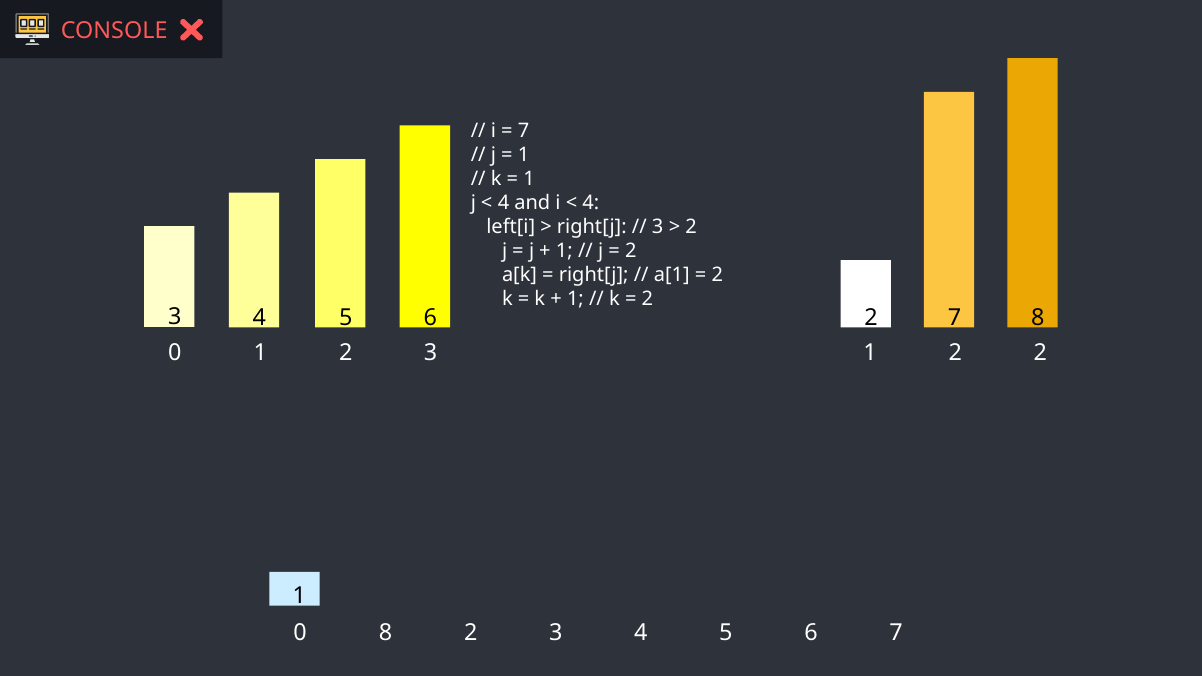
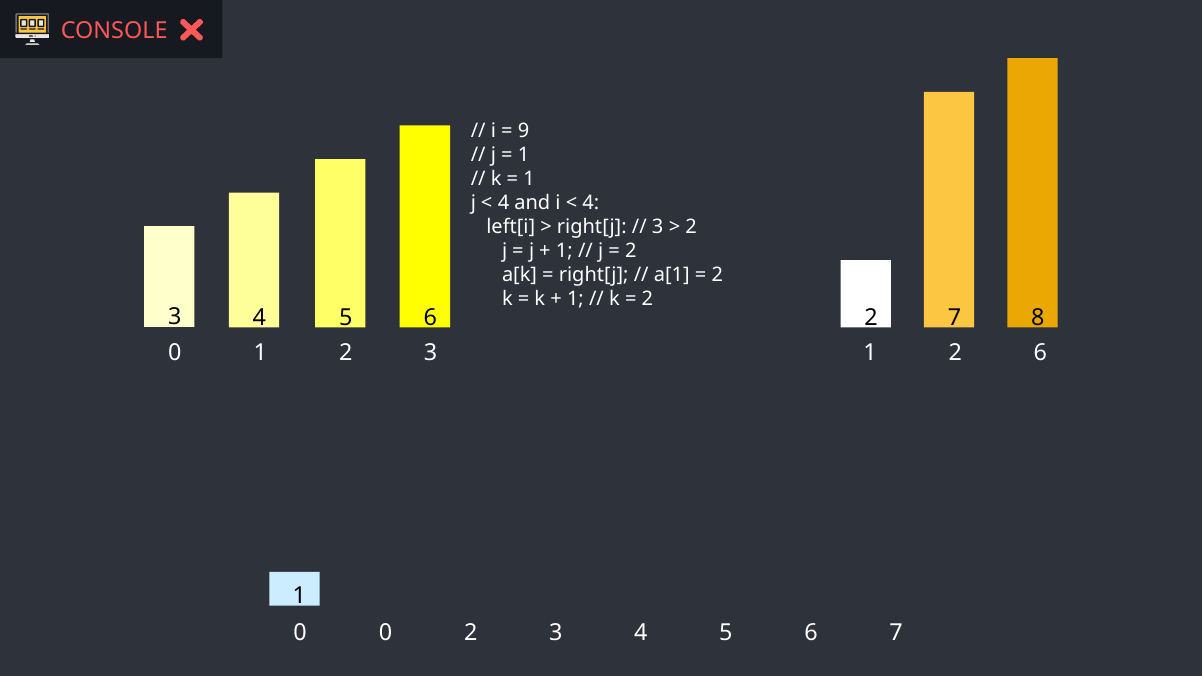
7 at (524, 131): 7 -> 9
1 2 2: 2 -> 6
0 8: 8 -> 0
